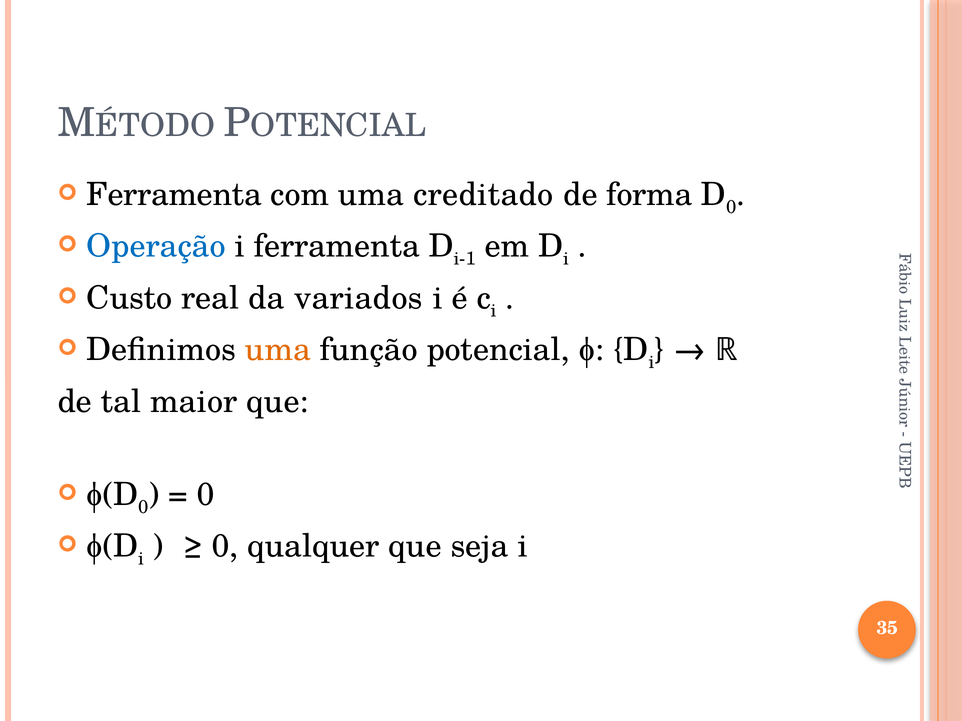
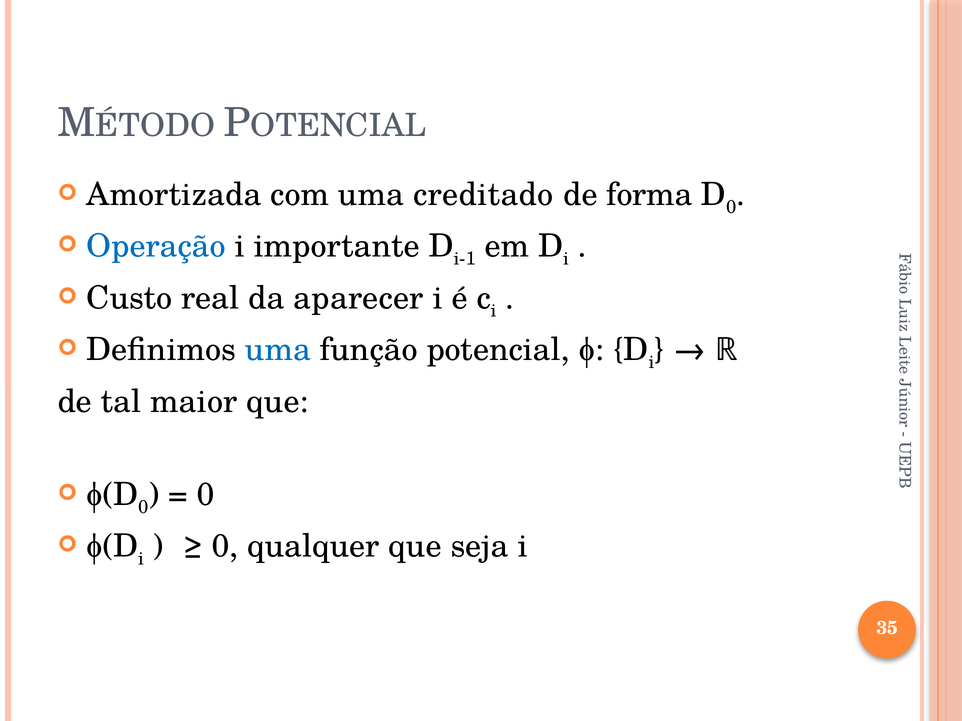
Ferramenta at (174, 195): Ferramenta -> Amortizada
i ferramenta: ferramenta -> importante
variados: variados -> aparecer
uma at (278, 350) colour: orange -> blue
